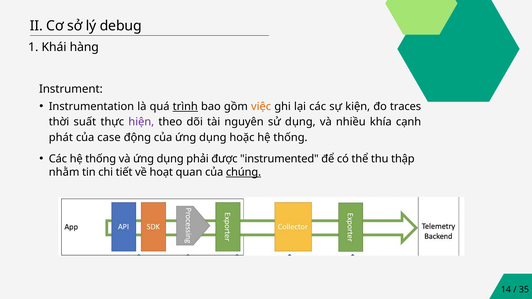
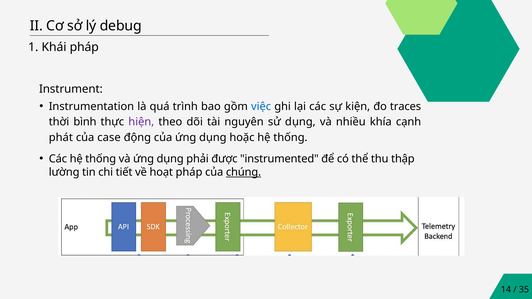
Khái hàng: hàng -> pháp
trình underline: present -> none
việc colour: orange -> blue
suất: suất -> bình
nhằm: nhằm -> lường
hoạt quan: quan -> pháp
